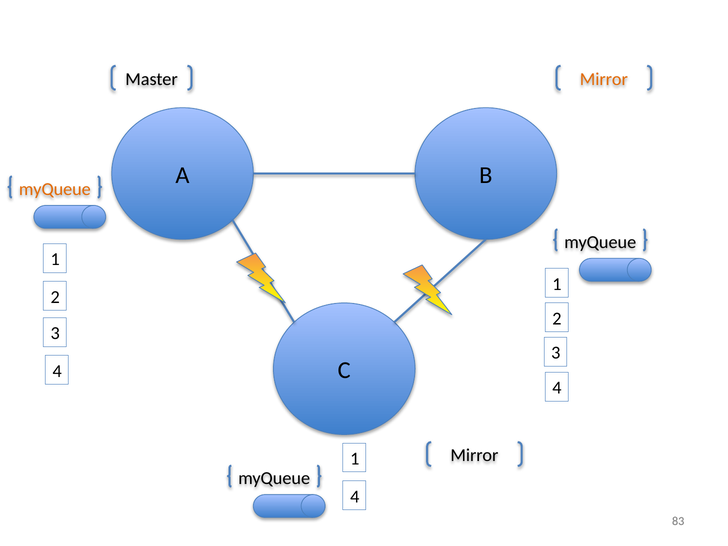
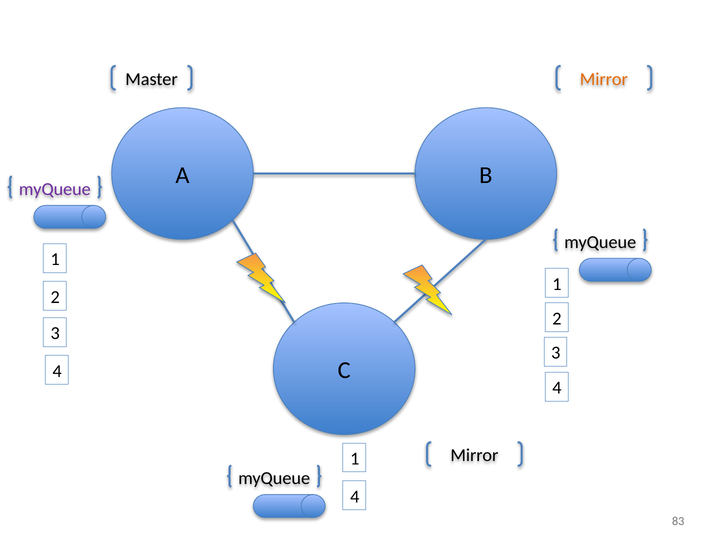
myQueue at (55, 189) colour: orange -> purple
